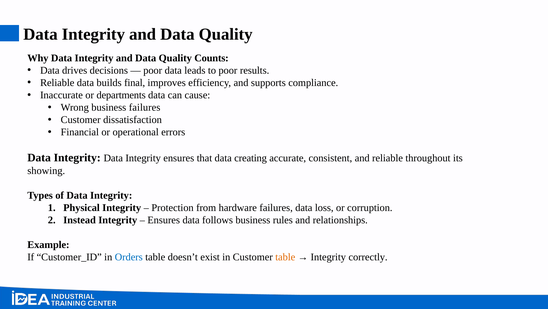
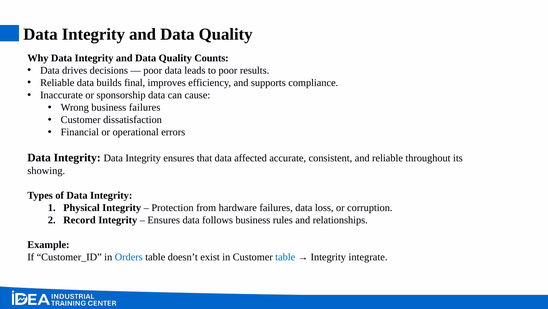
departments: departments -> sponsorship
creating: creating -> affected
Instead: Instead -> Record
table at (285, 257) colour: orange -> blue
correctly: correctly -> integrate
